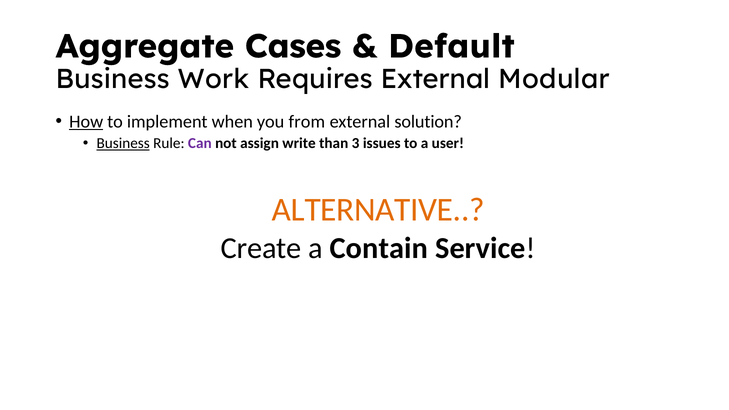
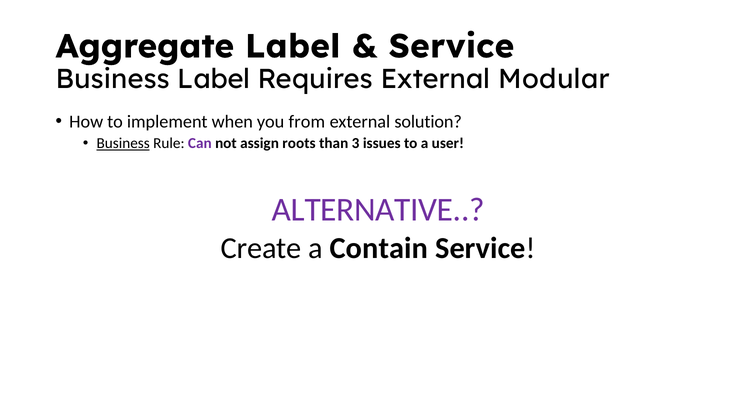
Aggregate Cases: Cases -> Label
Default at (451, 46): Default -> Service
Business Work: Work -> Label
How underline: present -> none
write: write -> roots
ALTERNATIVE colour: orange -> purple
